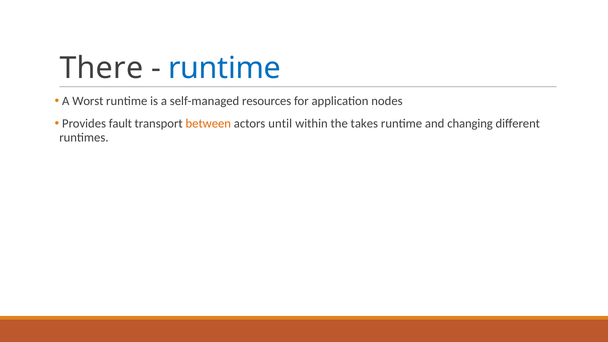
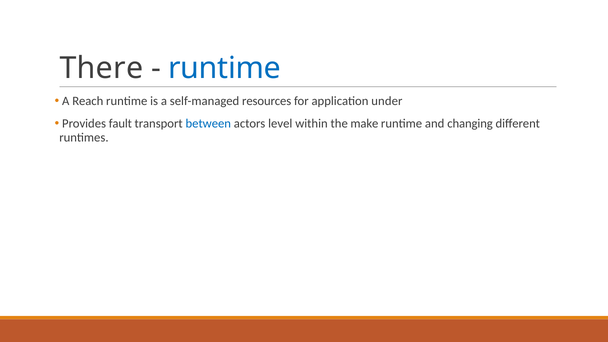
Worst: Worst -> Reach
nodes: nodes -> under
between colour: orange -> blue
until: until -> level
takes: takes -> make
